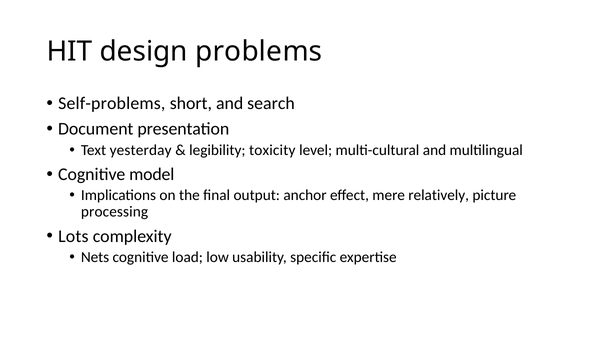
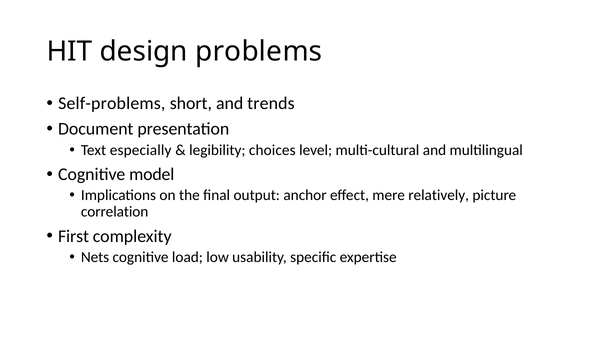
search: search -> trends
yesterday: yesterday -> especially
toxicity: toxicity -> choices
processing: processing -> correlation
Lots: Lots -> First
